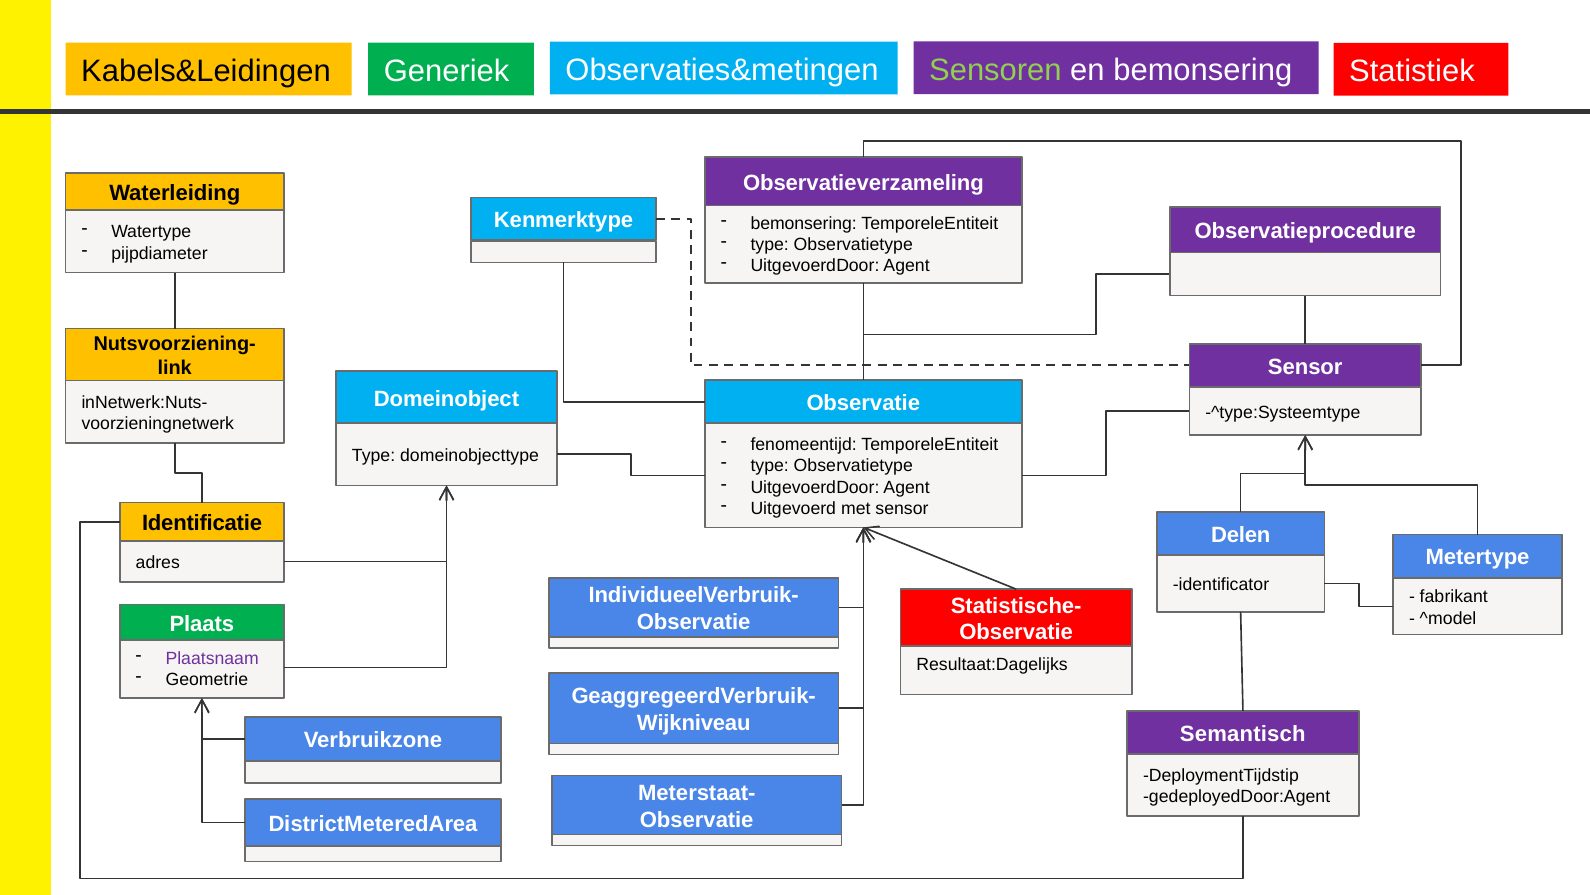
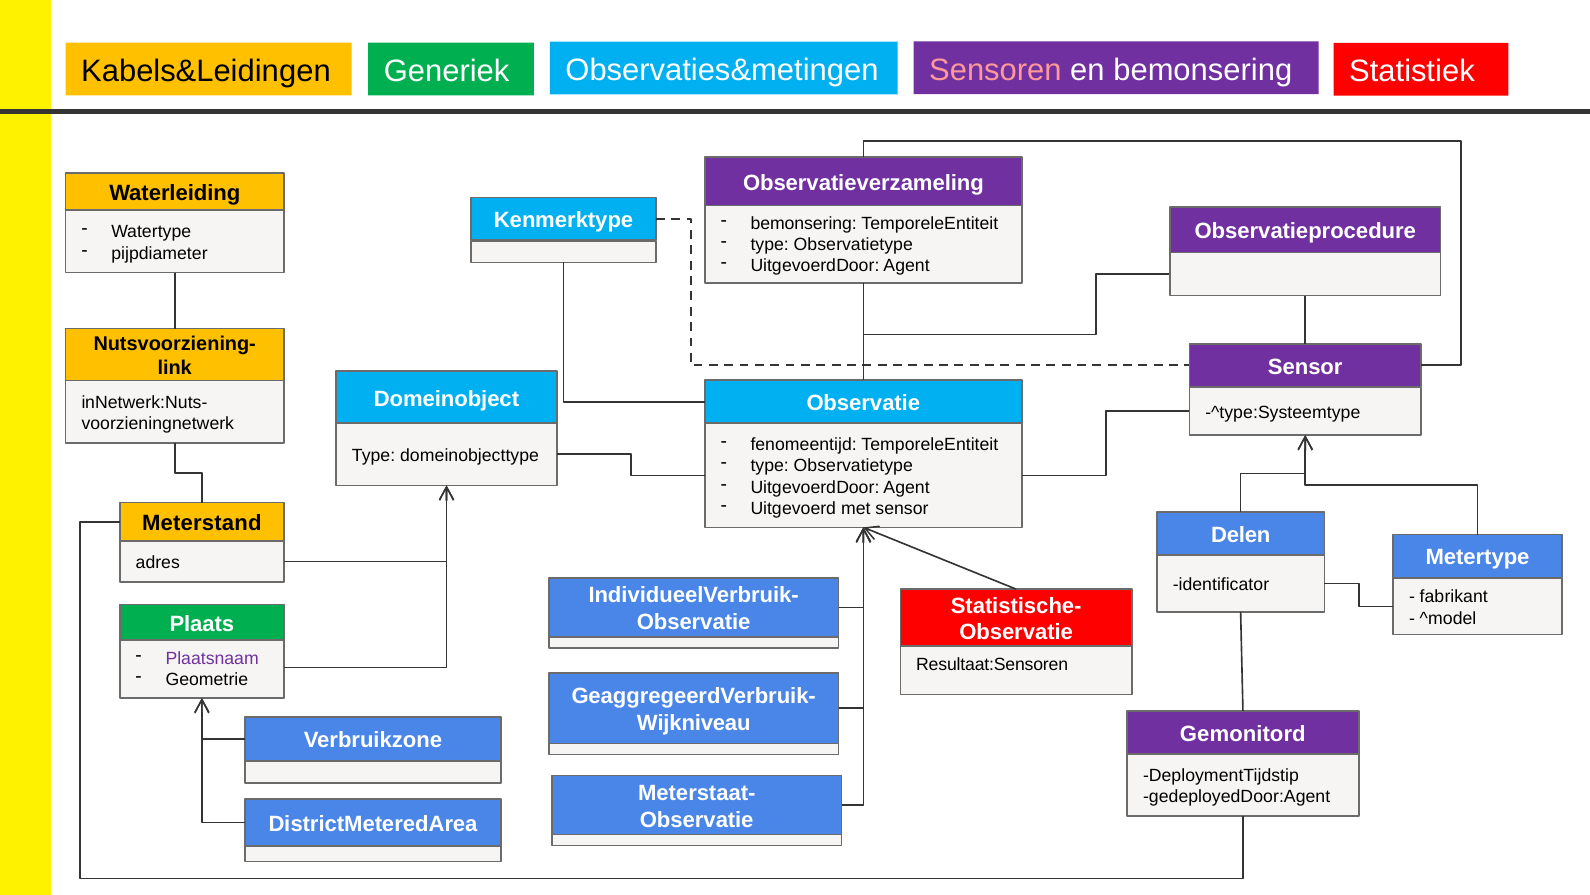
Sensoren colour: light green -> pink
Identificatie: Identificatie -> Meterstand
Resultaat:Dagelijks: Resultaat:Dagelijks -> Resultaat:Sensoren
Semantisch: Semantisch -> Gemonitord
